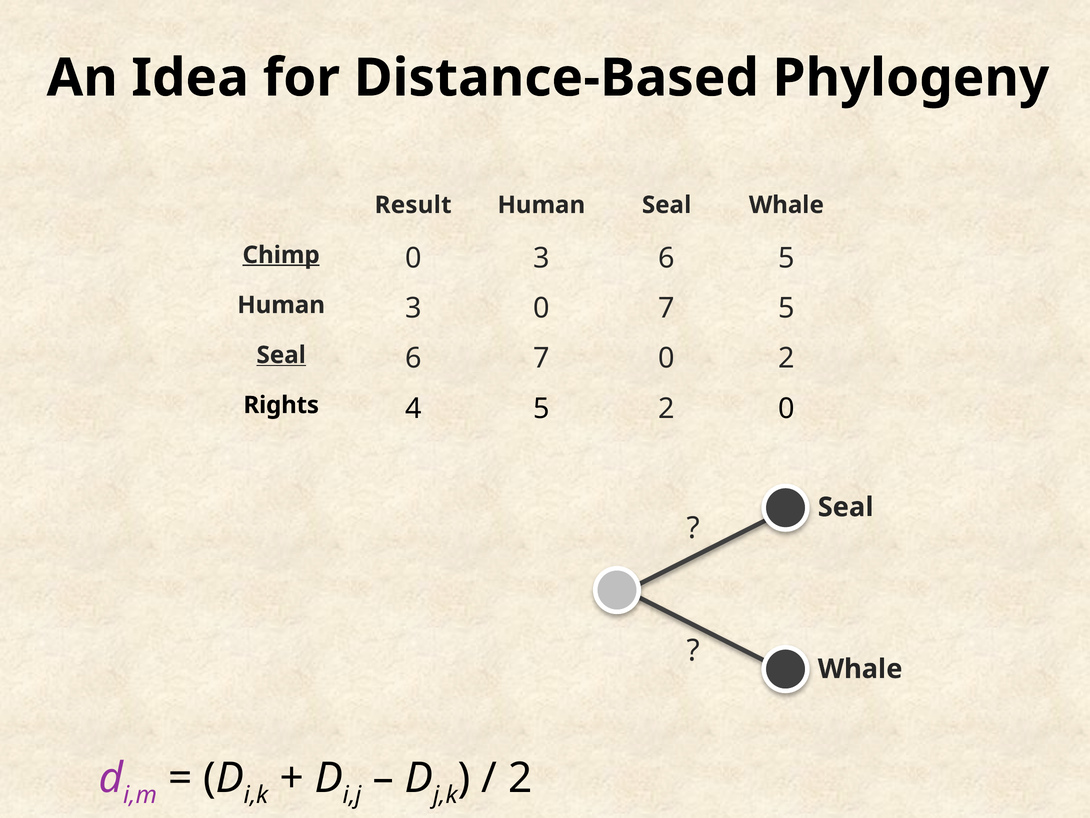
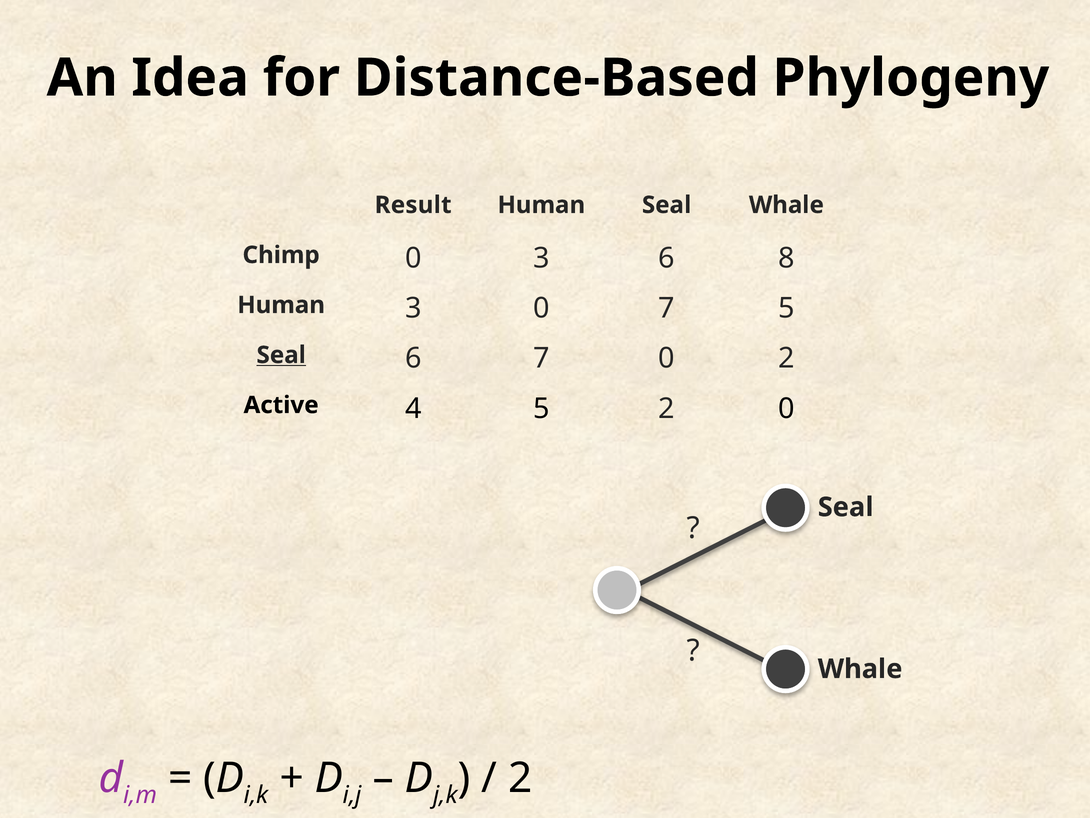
Chimp underline: present -> none
6 5: 5 -> 8
Rights: Rights -> Active
